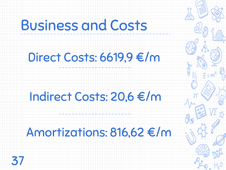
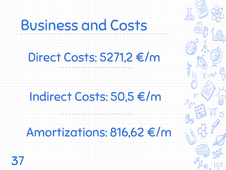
6619,9: 6619,9 -> 5271,2
20,6: 20,6 -> 50,5
